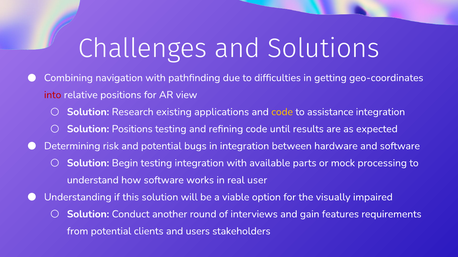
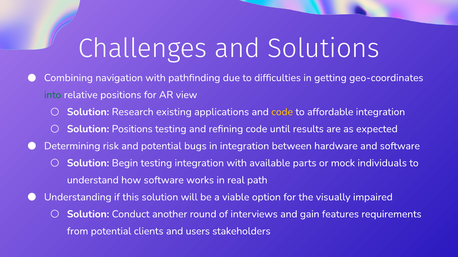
into colour: red -> green
assistance: assistance -> affordable
processing: processing -> individuals
user: user -> path
